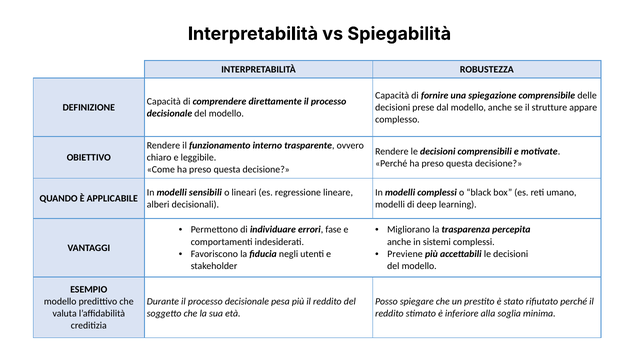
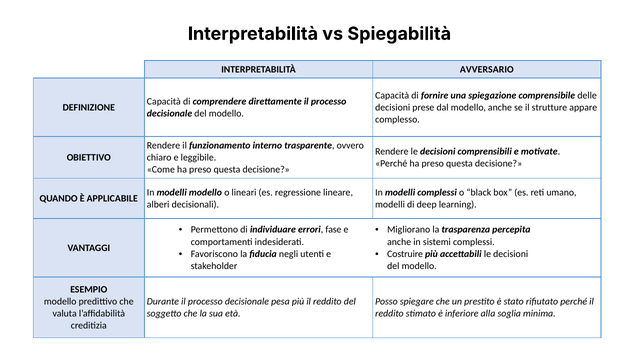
ROBUSTEZZA: ROBUSTEZZA -> AVVERSARIO
modelli sensibili: sensibili -> modello
Previene: Previene -> Costruire
